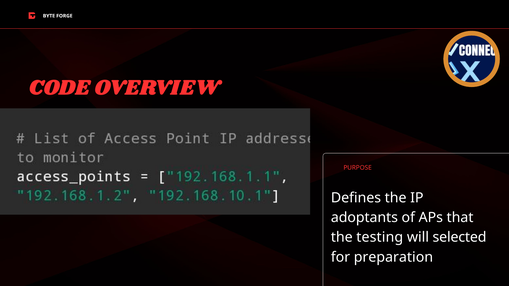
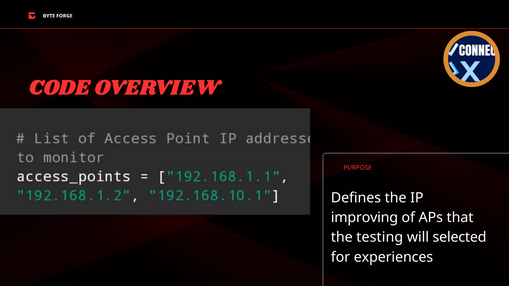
adoptants: adoptants -> improving
preparation: preparation -> experiences
